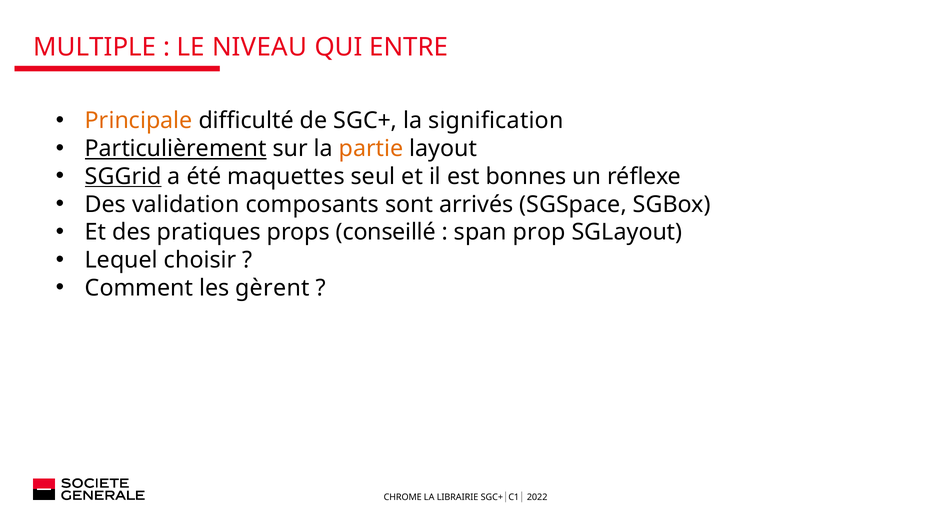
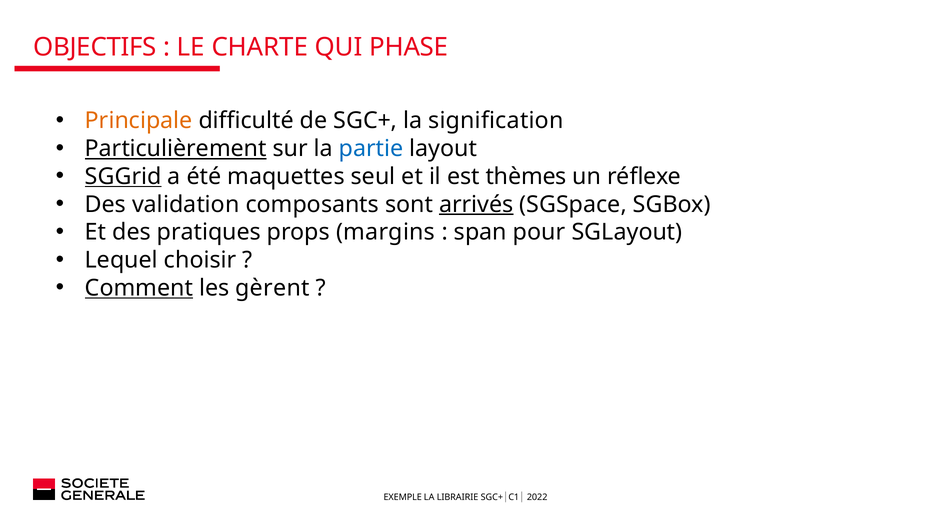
MULTIPLE: MULTIPLE -> OBJECTIFS
NIVEAU: NIVEAU -> CHARTE
ENTRE: ENTRE -> PHASE
partie colour: orange -> blue
bonnes: bonnes -> thèmes
arrivés underline: none -> present
conseillé: conseillé -> margins
prop: prop -> pour
Comment underline: none -> present
CHROME: CHROME -> EXEMPLE
